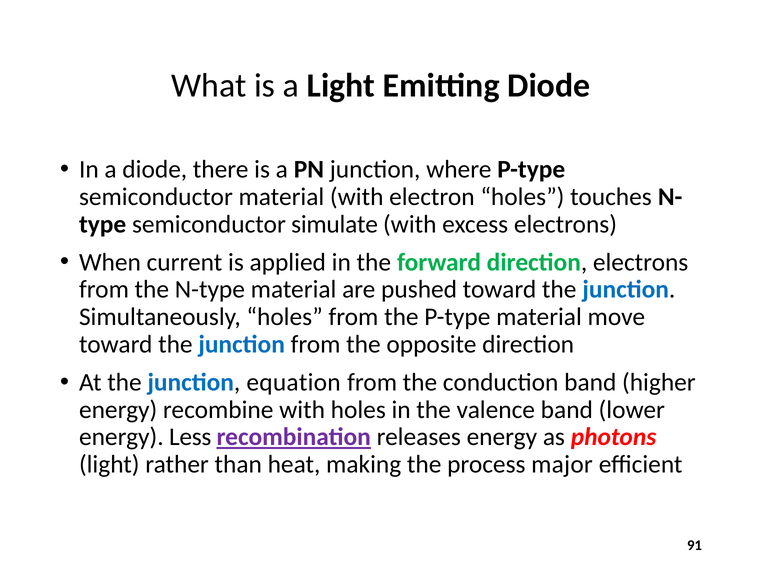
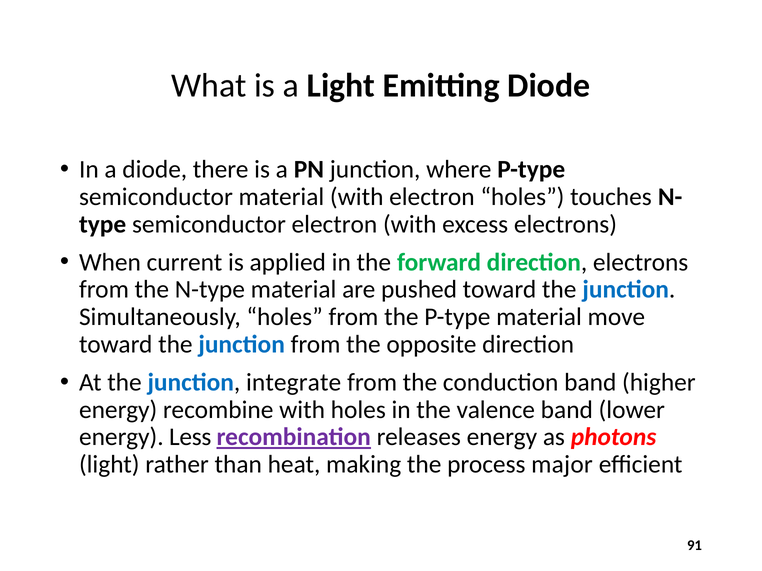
semiconductor simulate: simulate -> electron
equation: equation -> integrate
